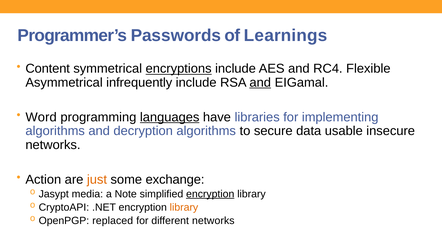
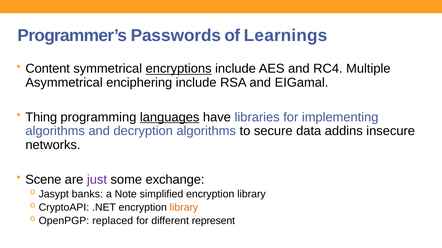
Flexible: Flexible -> Multiple
infrequently: infrequently -> enciphering
and at (260, 83) underline: present -> none
Word: Word -> Thing
usable: usable -> addins
Action: Action -> Scene
just colour: orange -> purple
media: media -> banks
encryption at (210, 194) underline: present -> none
different networks: networks -> represent
